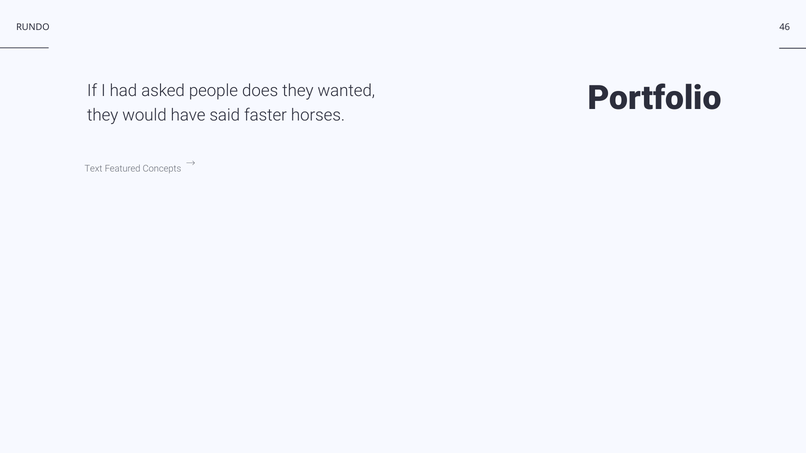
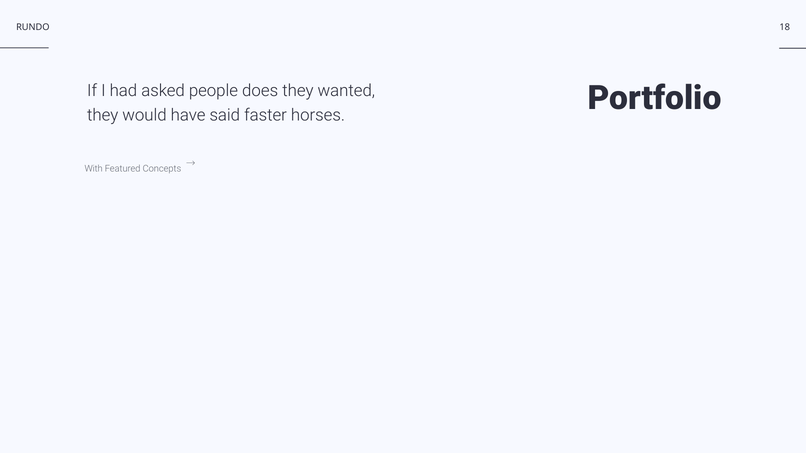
46: 46 -> 18
Text: Text -> With
